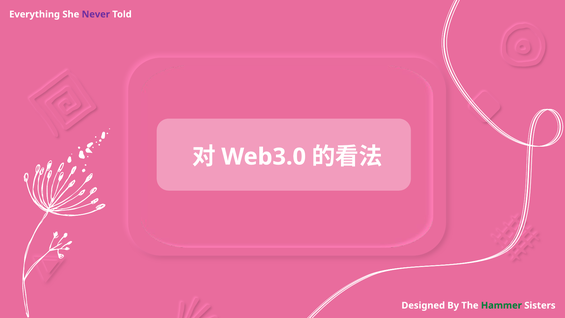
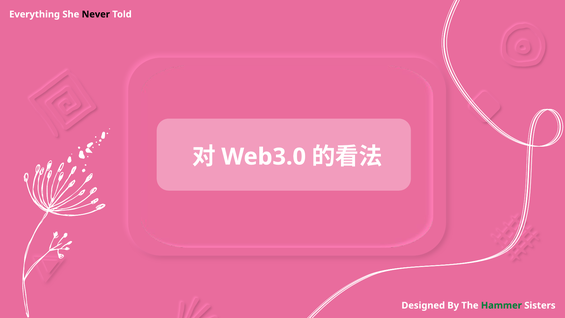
Never colour: purple -> black
